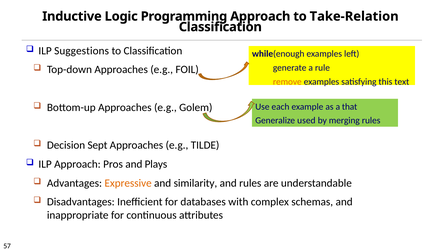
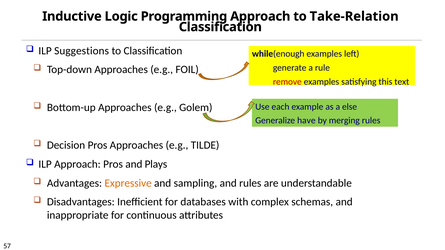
remove colour: orange -> red
that: that -> else
used: used -> have
Decision Sept: Sept -> Pros
similarity: similarity -> sampling
